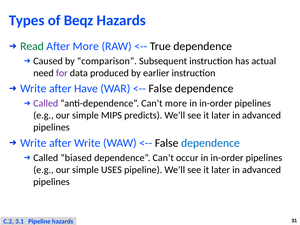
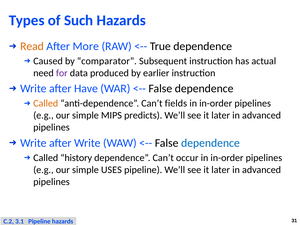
Beqz: Beqz -> Such
Read colour: green -> orange
comparison: comparison -> comparator
Called at (46, 103) colour: purple -> orange
Can’t more: more -> fields
biased: biased -> history
